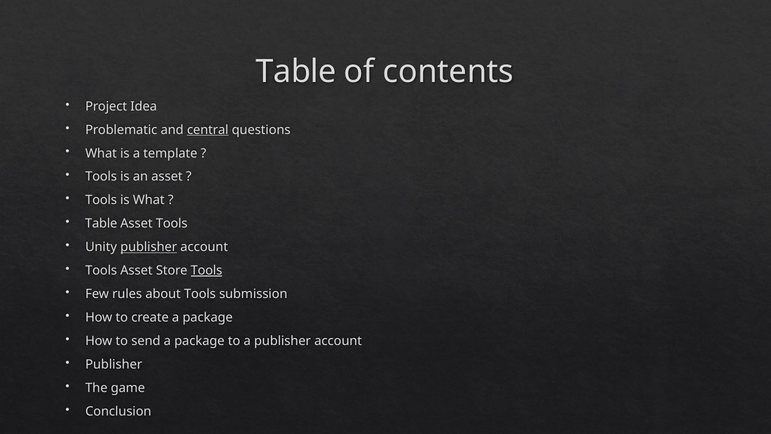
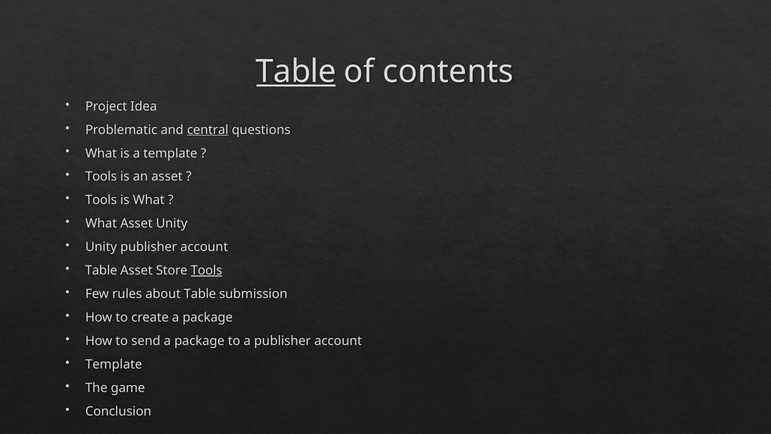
Table at (296, 71) underline: none -> present
Table at (101, 224): Table -> What
Asset Tools: Tools -> Unity
publisher at (149, 247) underline: present -> none
Tools at (101, 270): Tools -> Table
about Tools: Tools -> Table
Publisher at (114, 364): Publisher -> Template
